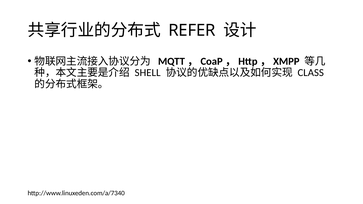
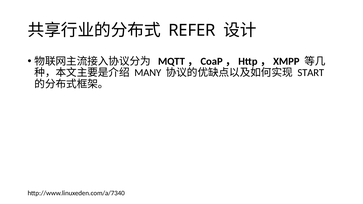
SHELL: SHELL -> MANY
CLASS: CLASS -> START
